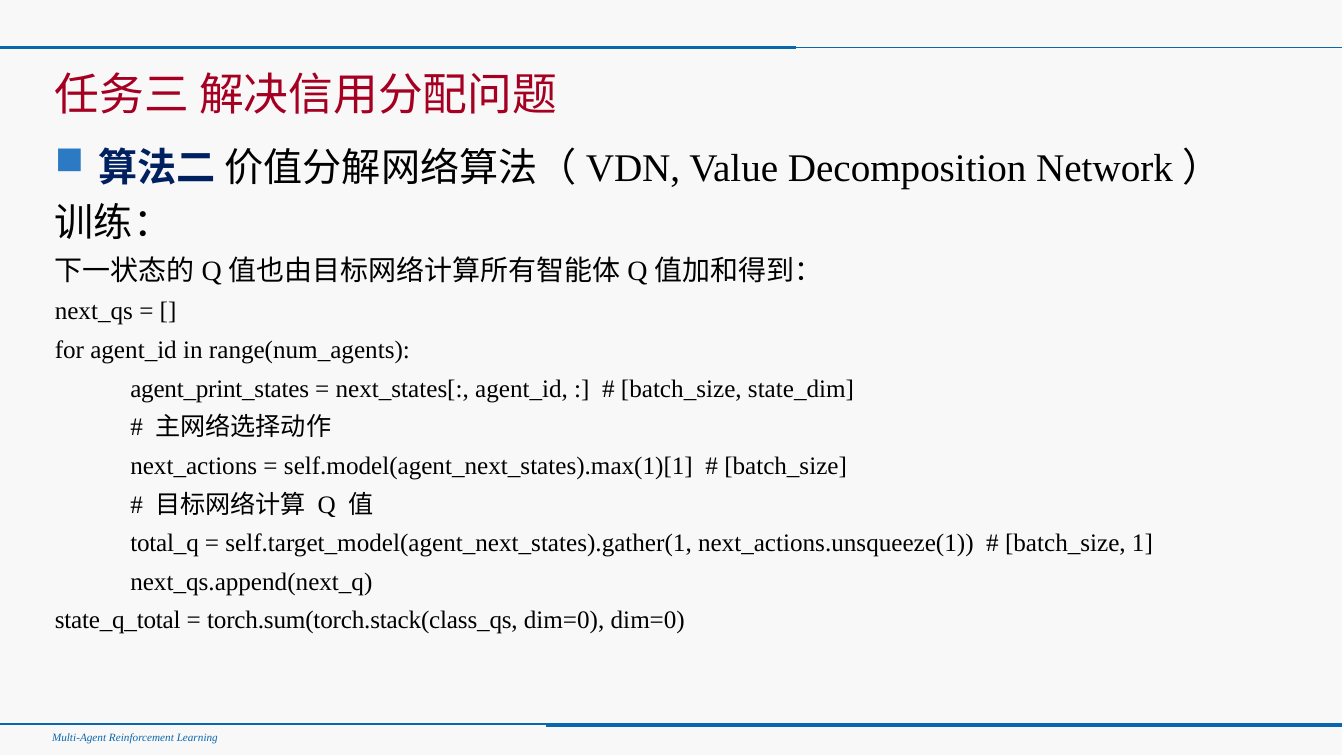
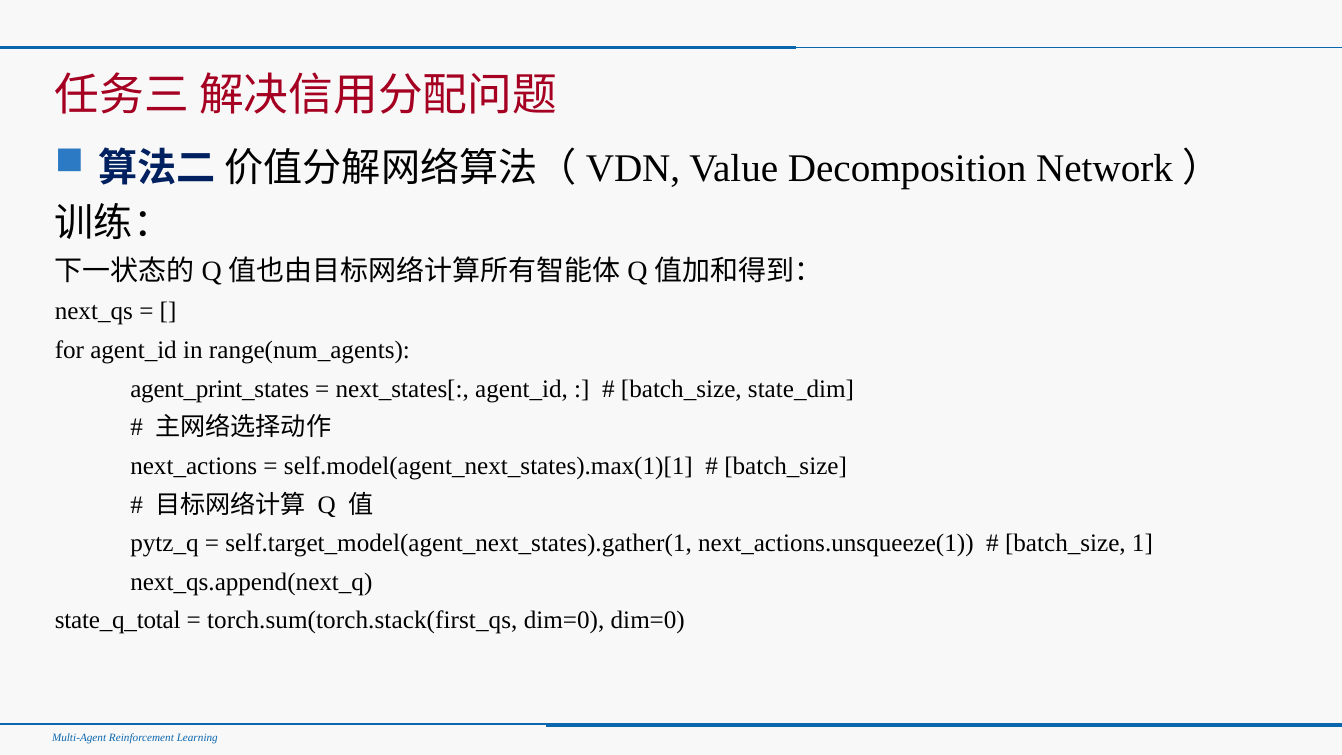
total_q: total_q -> pytz_q
torch.sum(torch.stack(class_qs: torch.sum(torch.stack(class_qs -> torch.sum(torch.stack(first_qs
